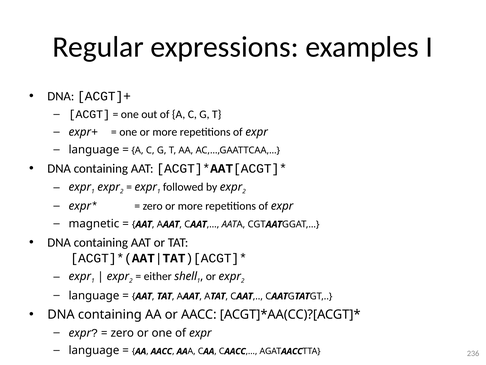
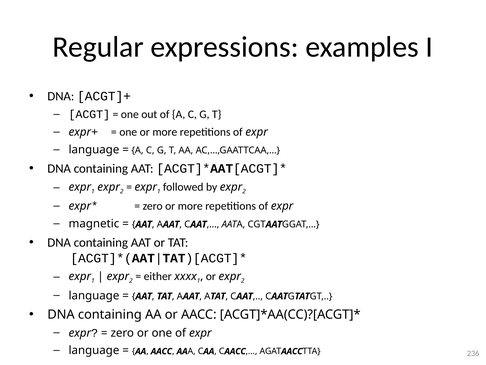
shell: shell -> xxxx
